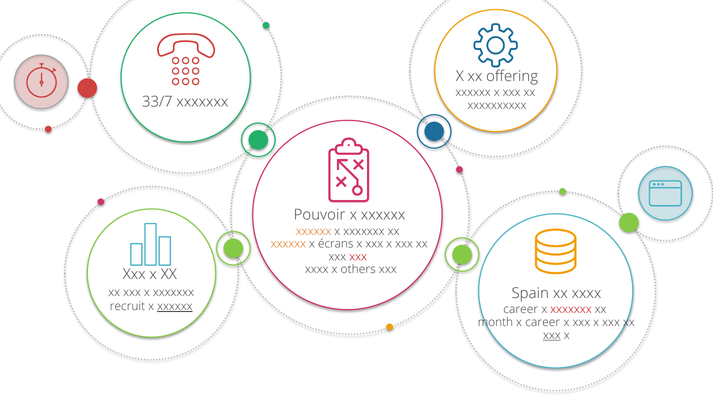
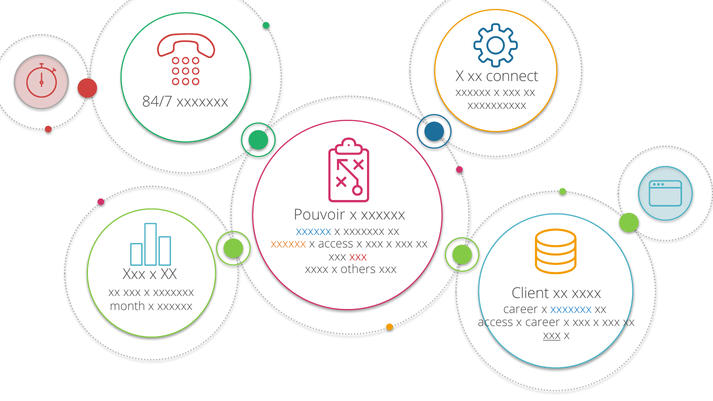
offering: offering -> connect
33/7: 33/7 -> 84/7
xxxxxx at (314, 231) colour: orange -> blue
x écrans: écrans -> access
Spain: Spain -> Client
recruit: recruit -> month
xxxxxx at (175, 306) underline: present -> none
xxxxxxx at (571, 310) colour: red -> blue
month at (495, 322): month -> access
